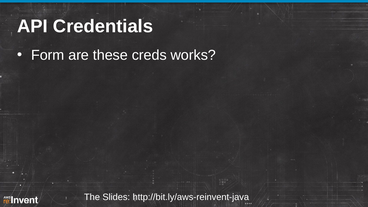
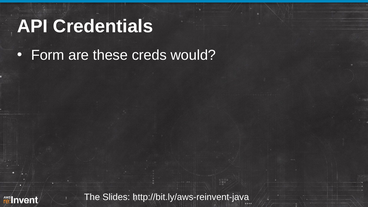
works: works -> would
